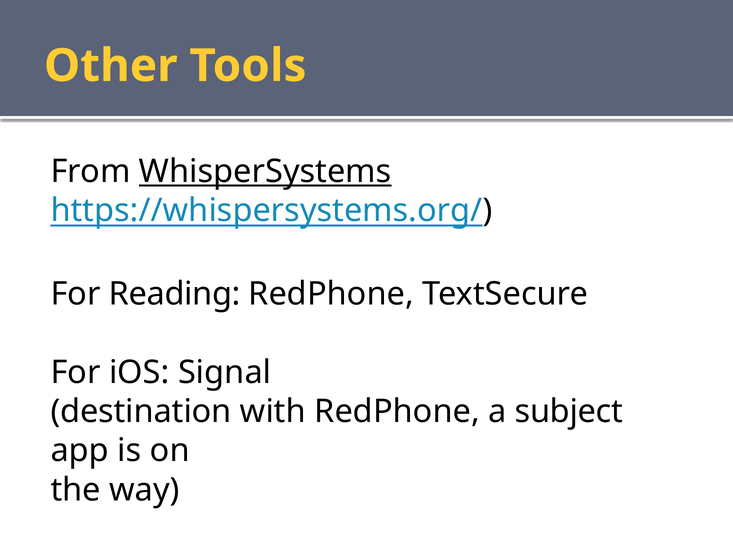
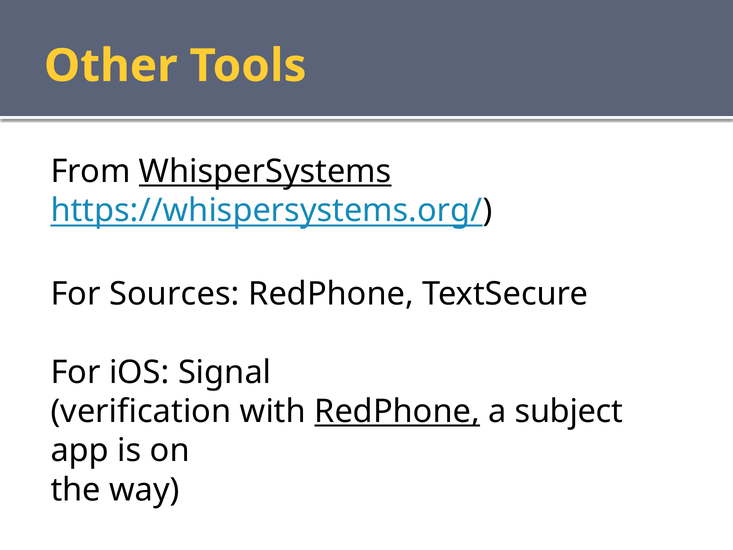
Reading: Reading -> Sources
destination: destination -> verification
RedPhone at (397, 411) underline: none -> present
